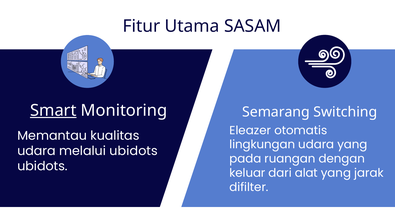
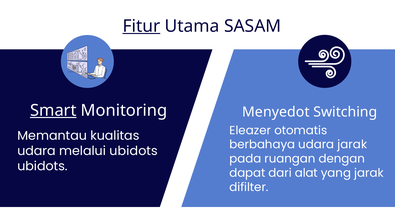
Fitur underline: none -> present
Semarang: Semarang -> Menyedot
lingkungan: lingkungan -> berbahaya
udara yang: yang -> jarak
keluar: keluar -> dapat
